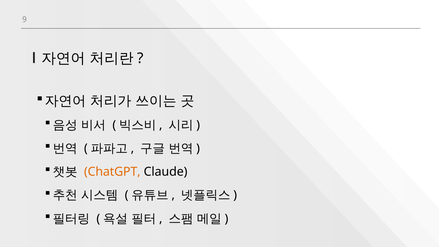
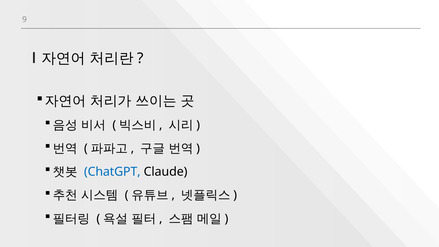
ChatGPT colour: orange -> blue
